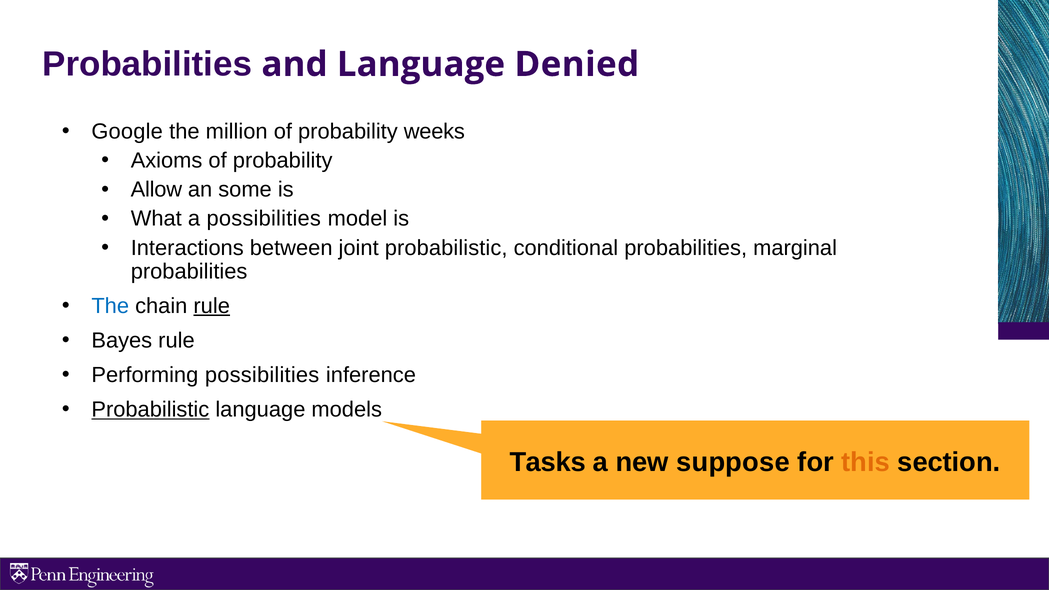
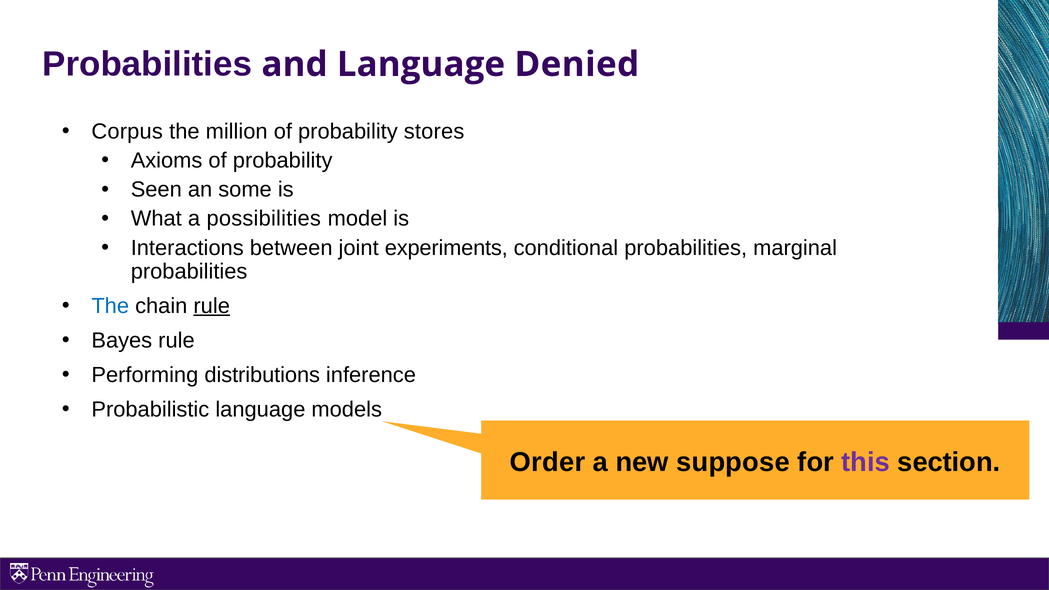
Google: Google -> Corpus
weeks: weeks -> stores
Allow: Allow -> Seen
joint probabilistic: probabilistic -> experiments
possibilities at (262, 375): possibilities -> distributions
Probabilistic at (150, 410) underline: present -> none
Tasks: Tasks -> Order
this colour: orange -> purple
